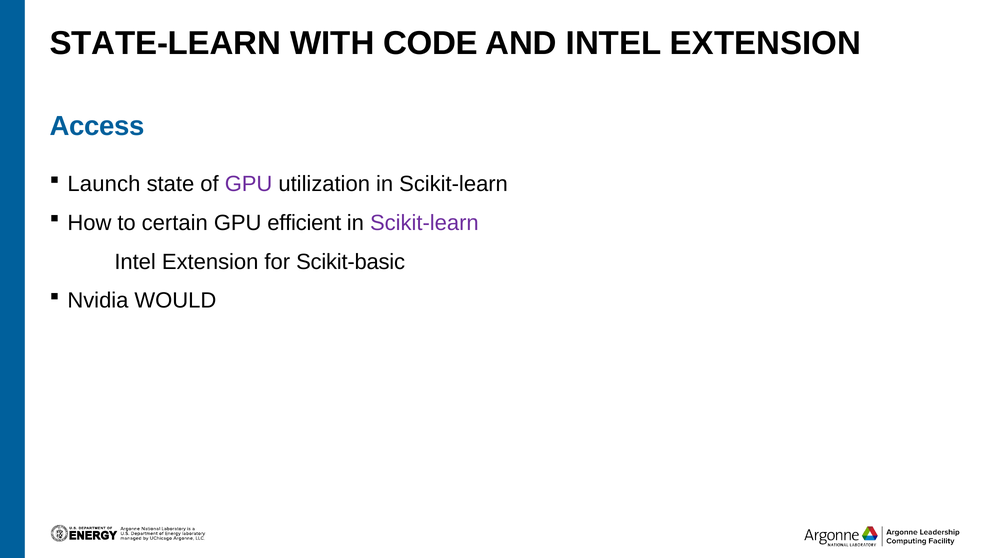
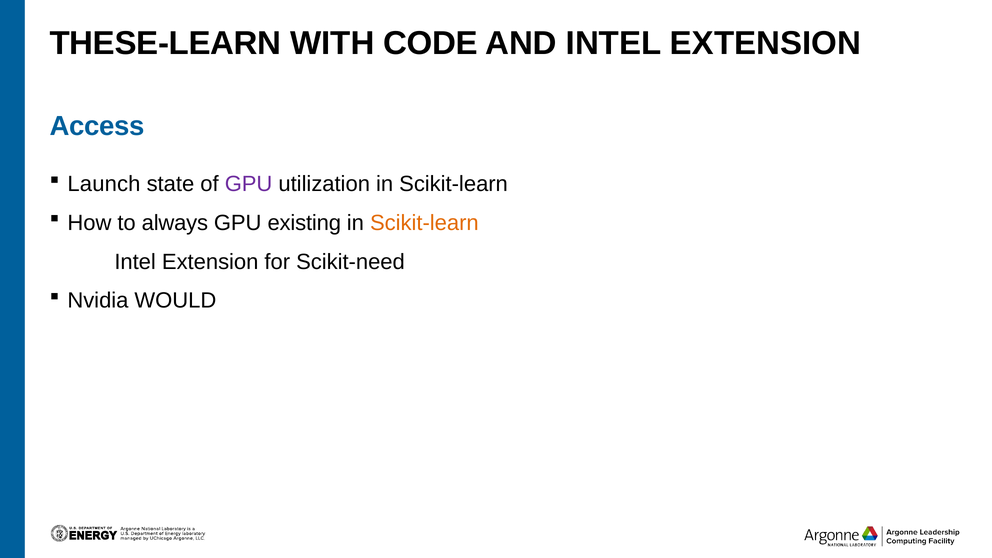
STATE-LEARN: STATE-LEARN -> THESE-LEARN
certain: certain -> always
efficient: efficient -> existing
Scikit-learn at (424, 223) colour: purple -> orange
Scikit-basic: Scikit-basic -> Scikit-need
